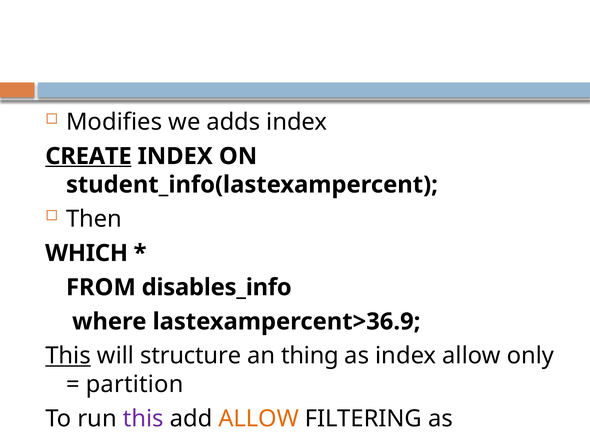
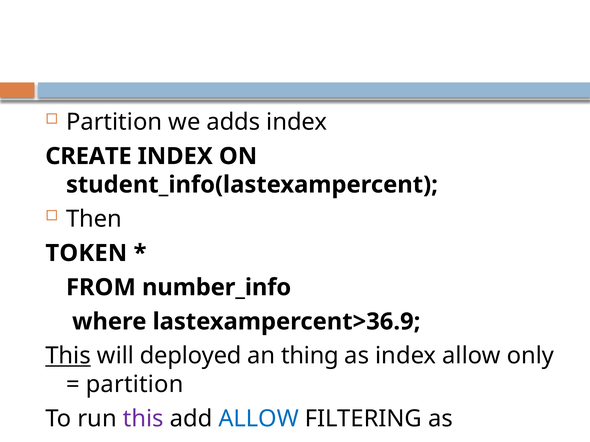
Modifies at (114, 122): Modifies -> Partition
CREATE underline: present -> none
WHICH: WHICH -> TOKEN
disables_info: disables_info -> number_info
structure: structure -> deployed
ALLOW at (259, 419) colour: orange -> blue
